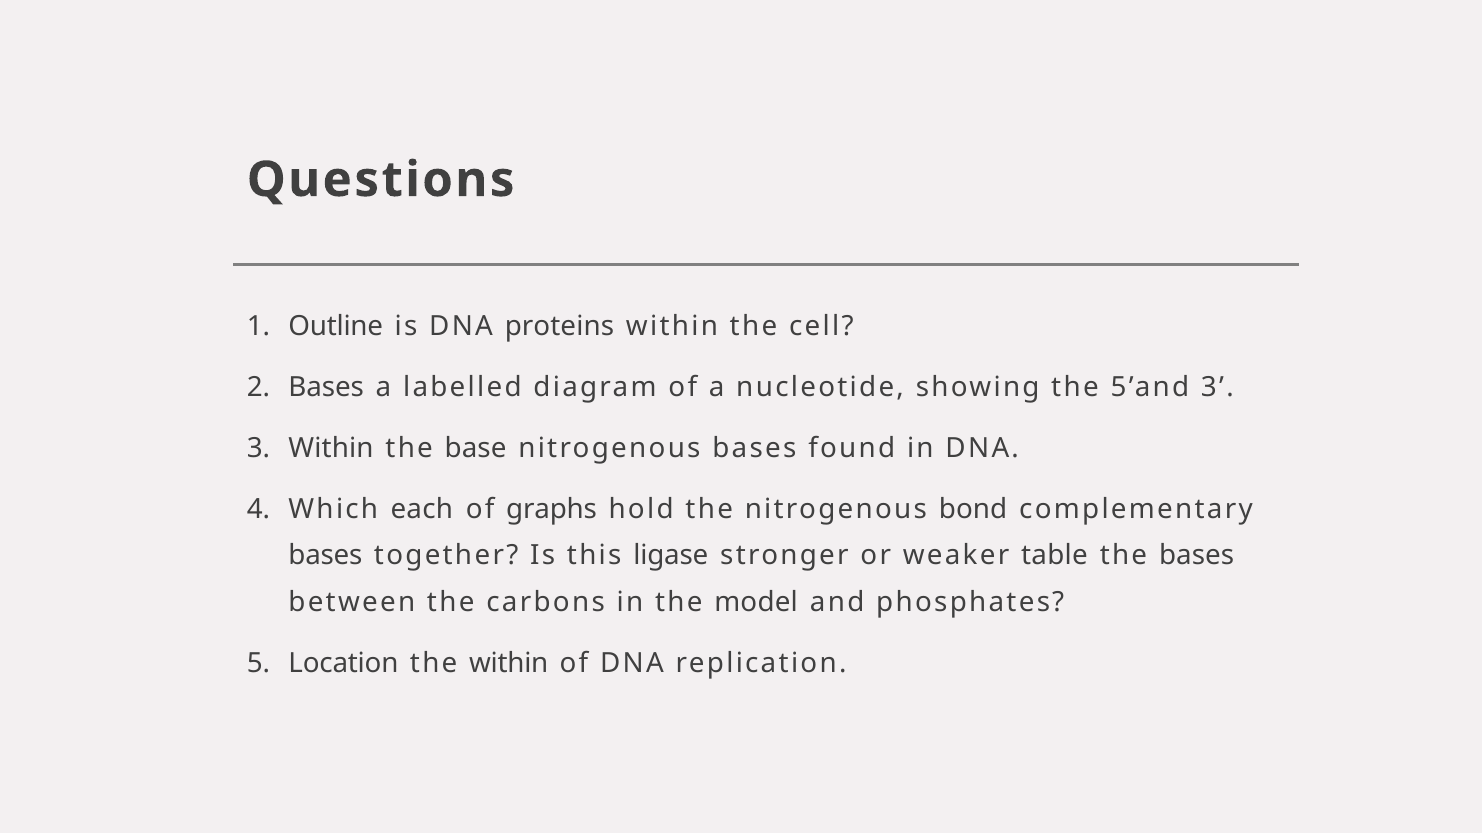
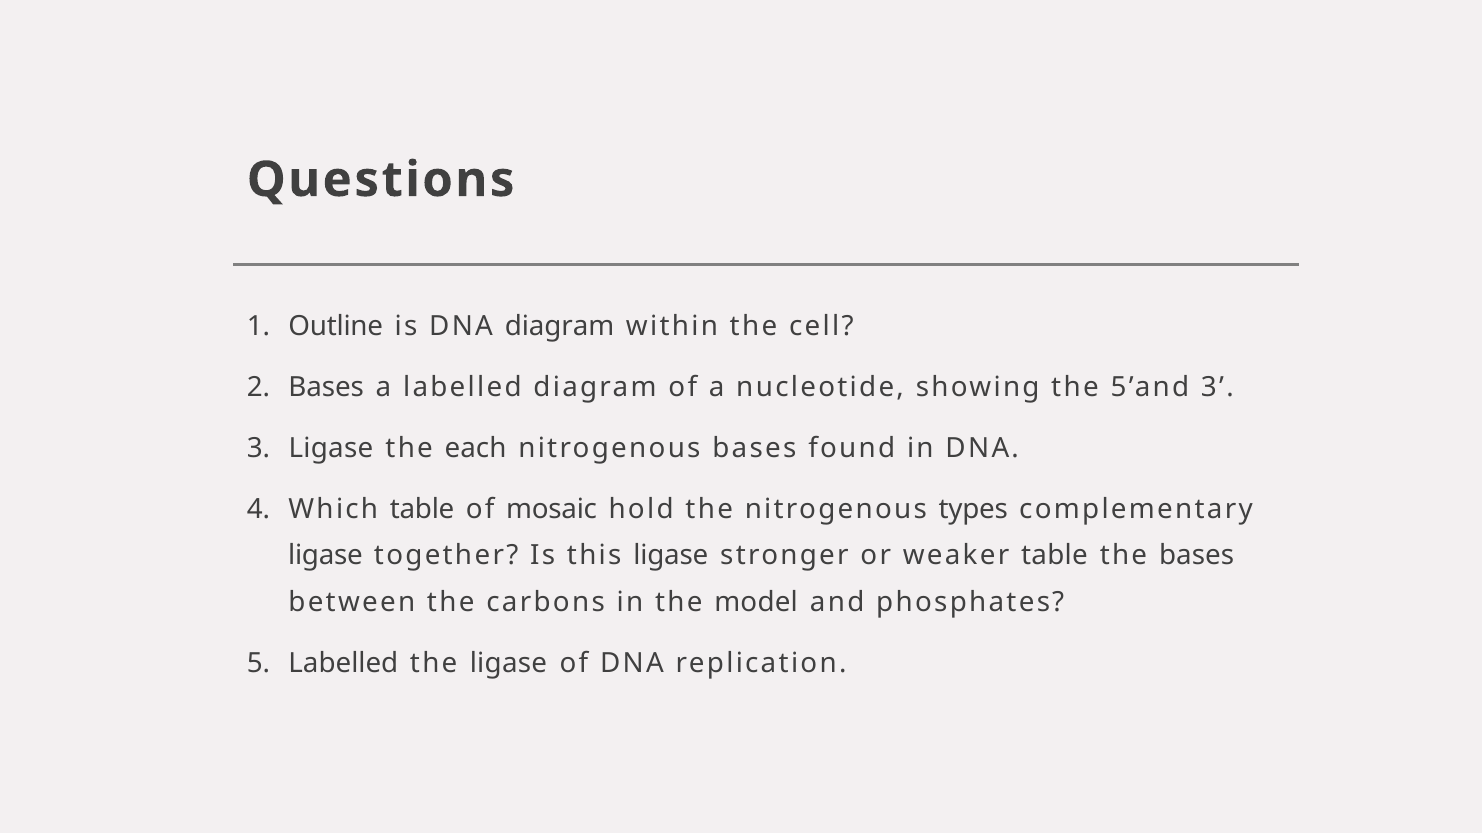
DNA proteins: proteins -> diagram
3 Within: Within -> Ligase
base: base -> each
Which each: each -> table
graphs: graphs -> mosaic
bond: bond -> types
bases at (325, 556): bases -> ligase
Location at (343, 664): Location -> Labelled
the within: within -> ligase
